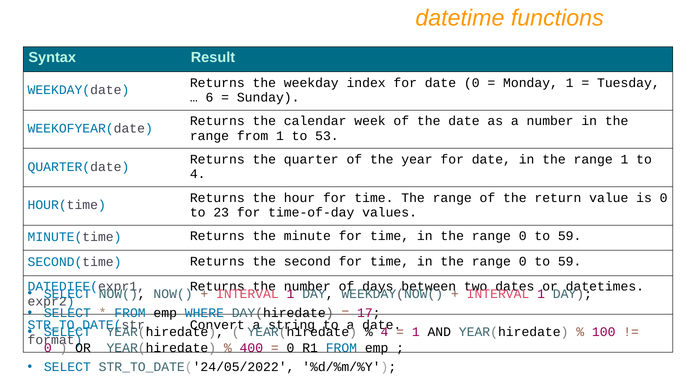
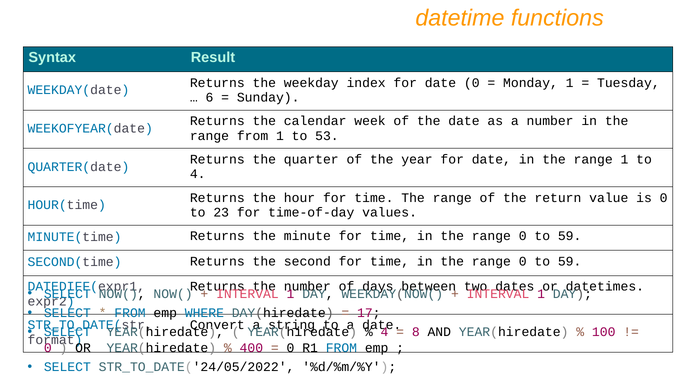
1 at (416, 332): 1 -> 8
